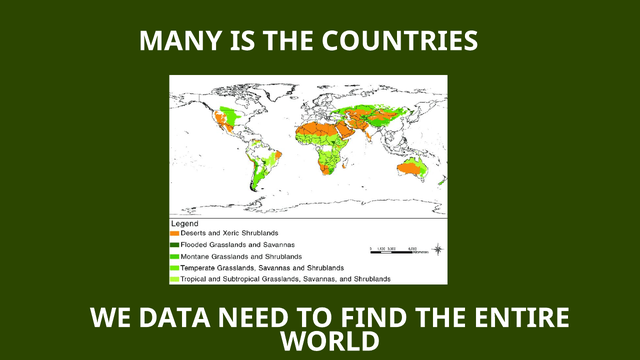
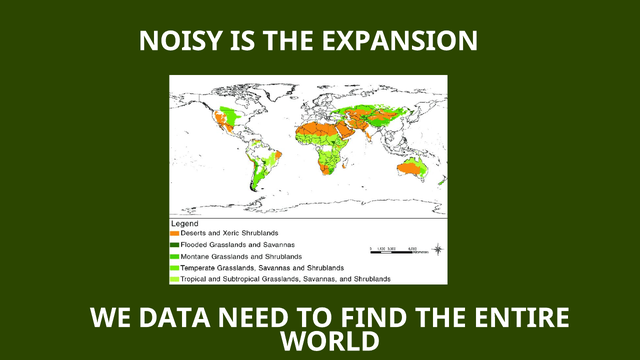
MANY: MANY -> NOISY
COUNTRIES: COUNTRIES -> EXPANSION
